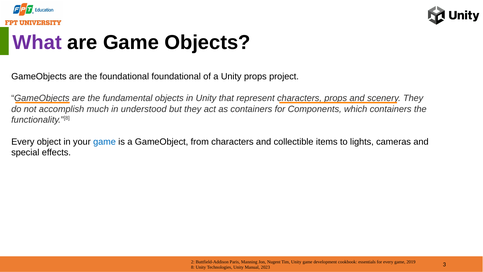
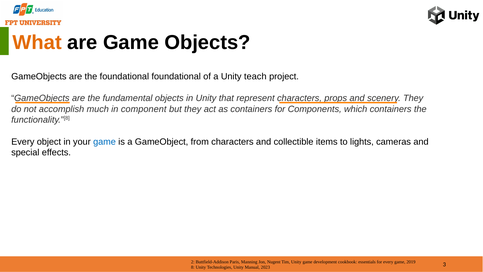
What colour: purple -> orange
Unity props: props -> teach
understood: understood -> component
